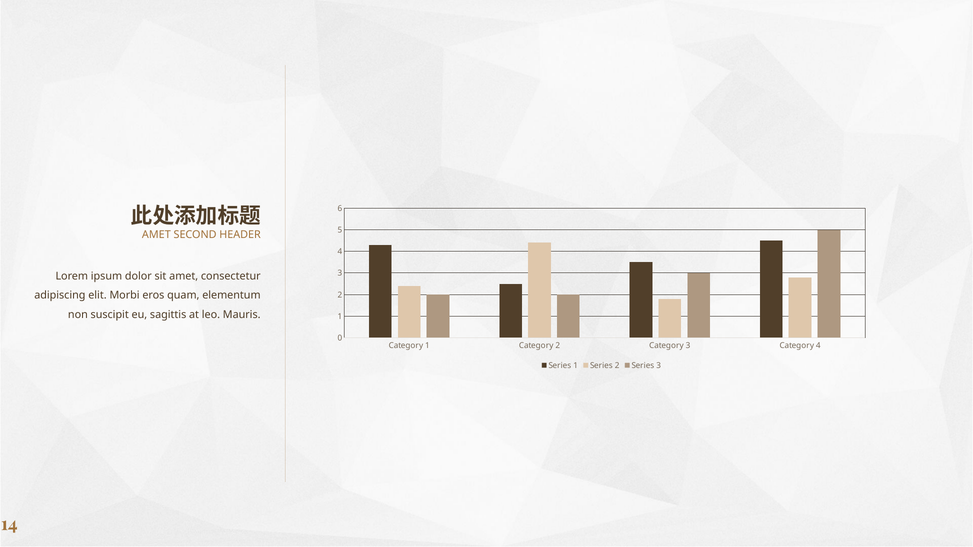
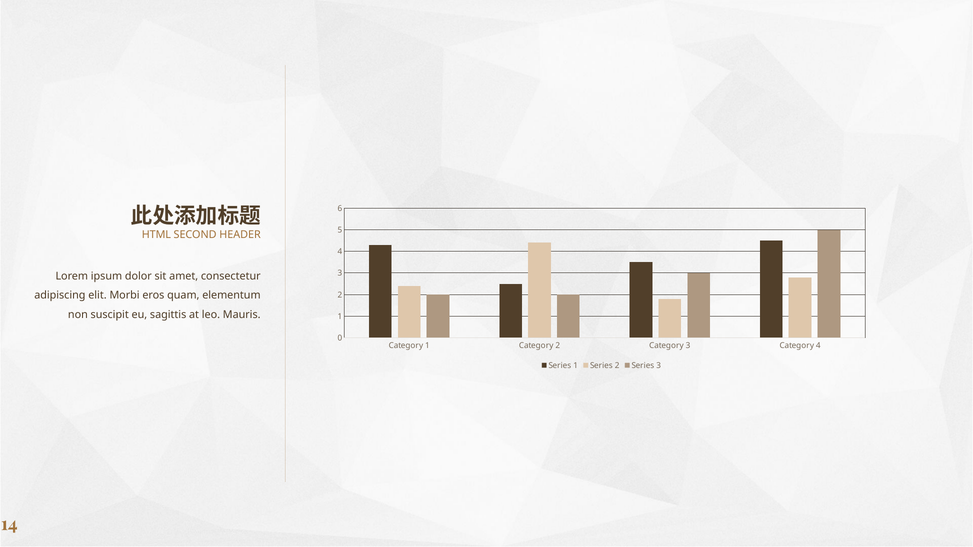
AMET at (156, 235): AMET -> HTML
